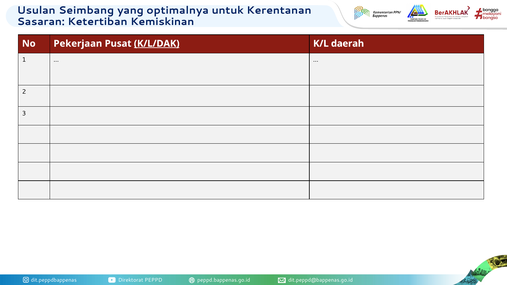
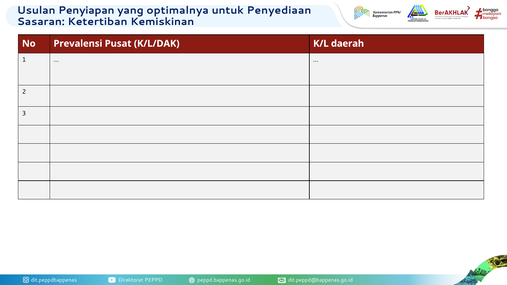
Seimbang: Seimbang -> Penyiapan
Kerentanan: Kerentanan -> Penyediaan
Pekerjaan: Pekerjaan -> Prevalensi
K/L/DAK underline: present -> none
